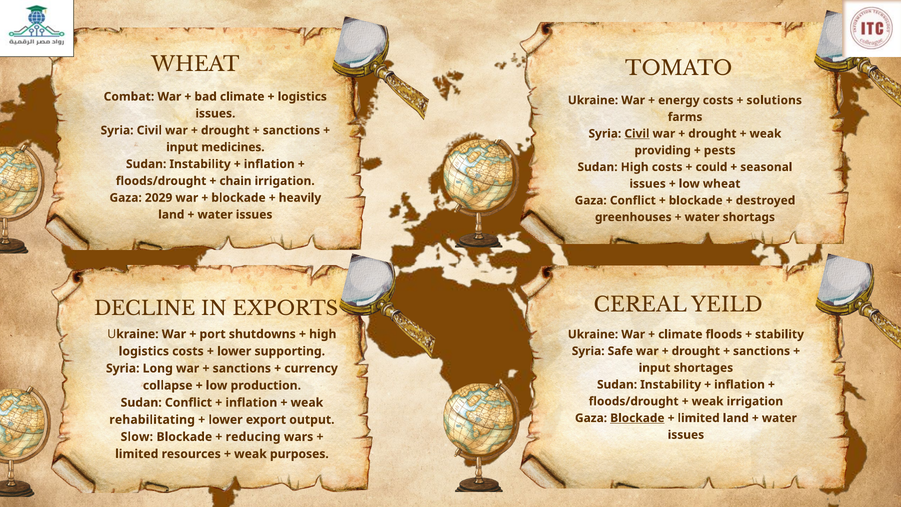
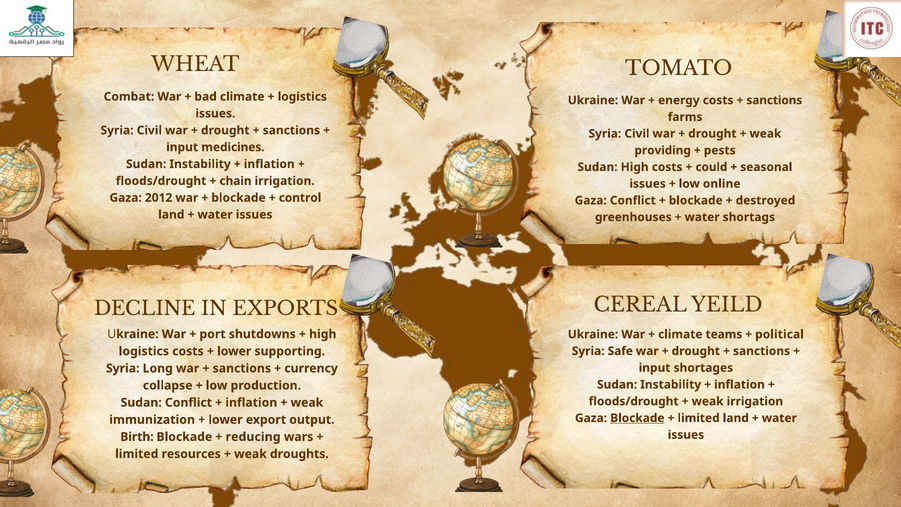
solutions at (774, 100): solutions -> sanctions
Civil at (637, 134) underline: present -> none
low wheat: wheat -> online
2029: 2029 -> 2012
heavily: heavily -> control
floods: floods -> teams
stability: stability -> political
rehabilitating: rehabilitating -> immunization
Slow: Slow -> Birth
purposes: purposes -> droughts
